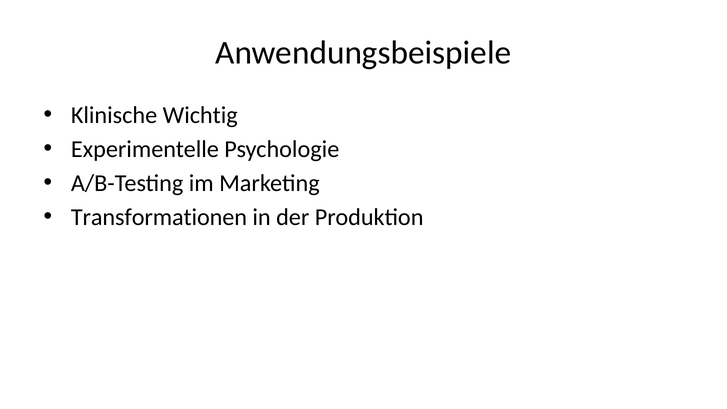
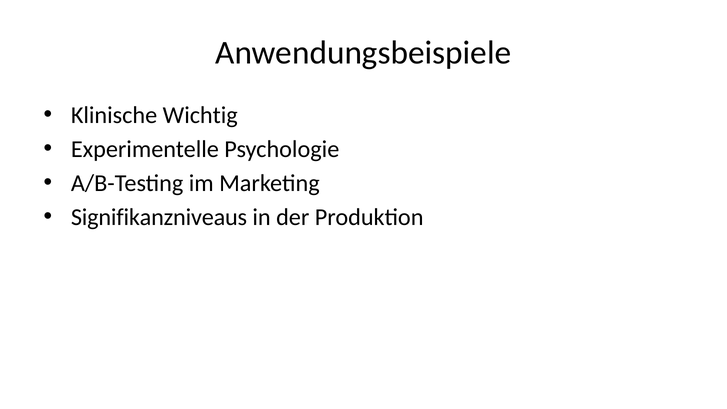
Transformationen: Transformationen -> Signifikanzniveaus
